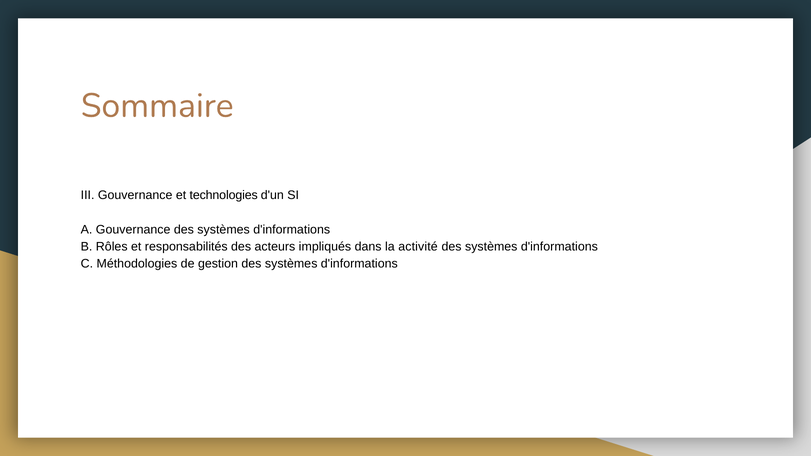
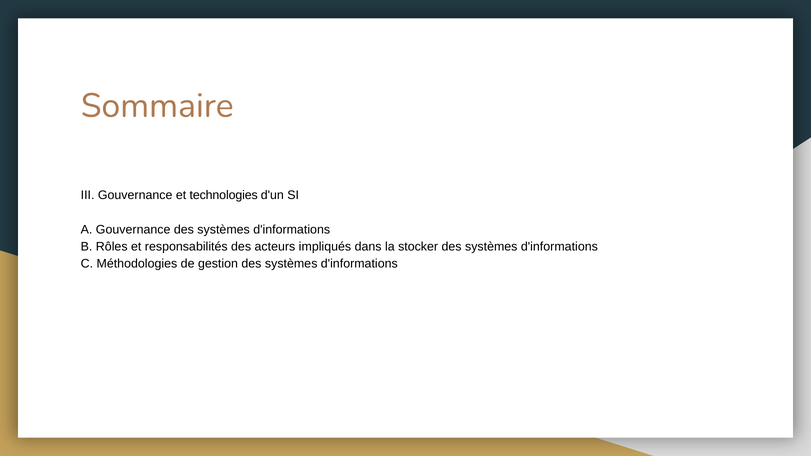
activité: activité -> stocker
